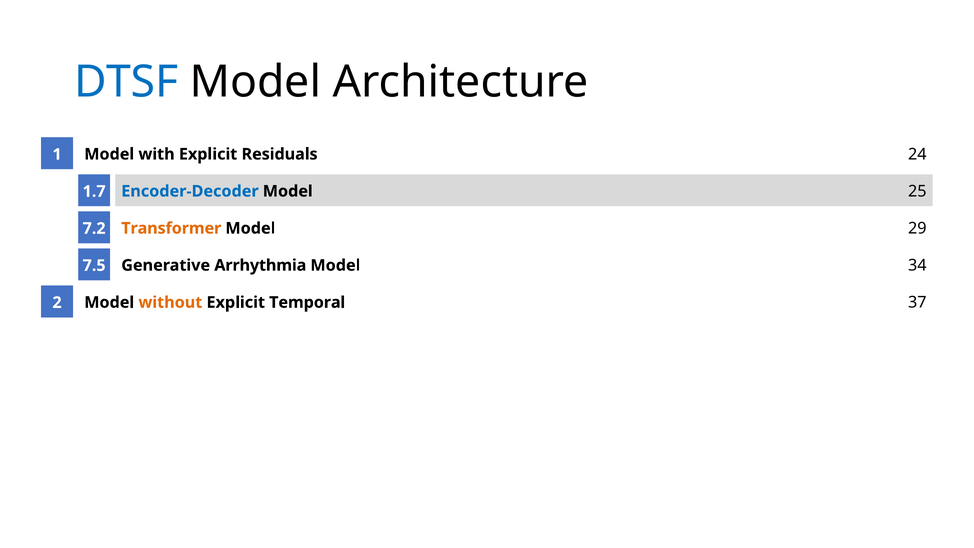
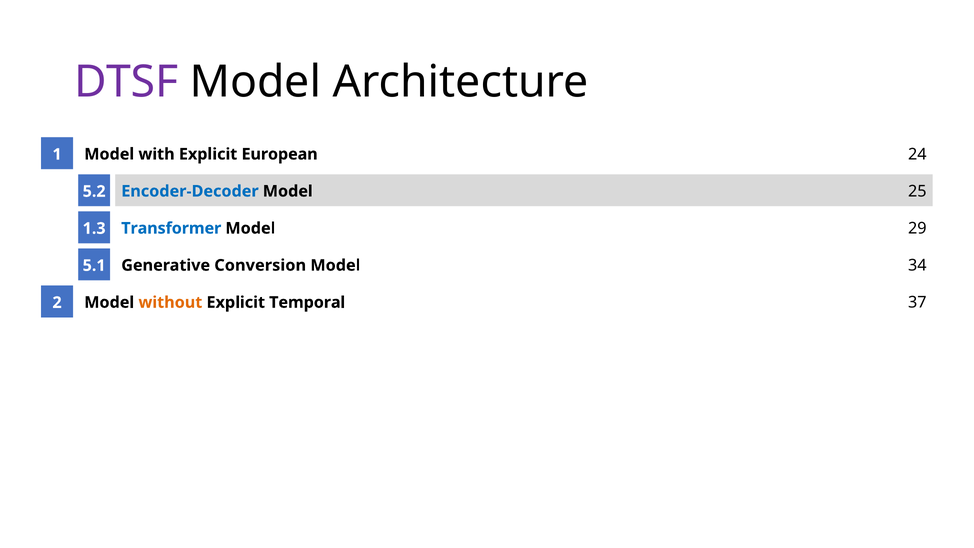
DTSF colour: blue -> purple
Residuals: Residuals -> European
1.7: 1.7 -> 5.2
Transformer colour: orange -> blue
7.2: 7.2 -> 1.3
Arrhythmia: Arrhythmia -> Conversion
7.5: 7.5 -> 5.1
